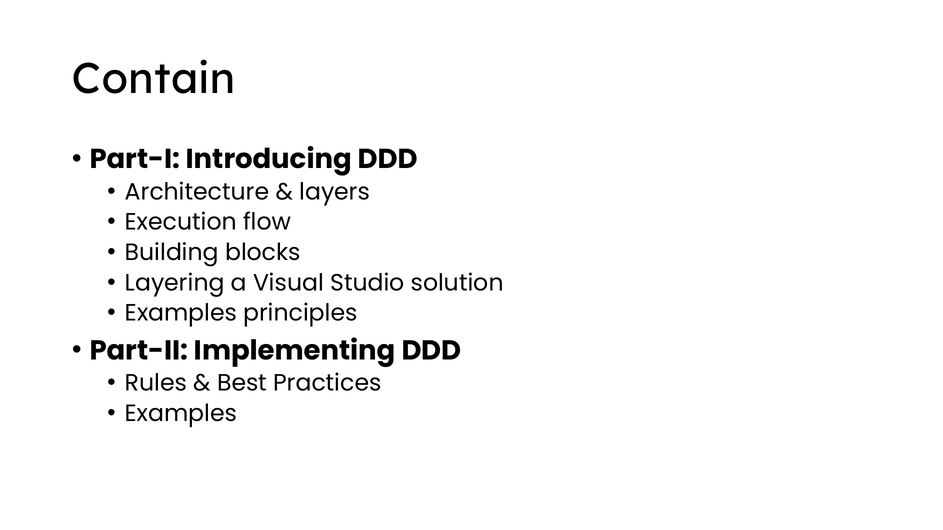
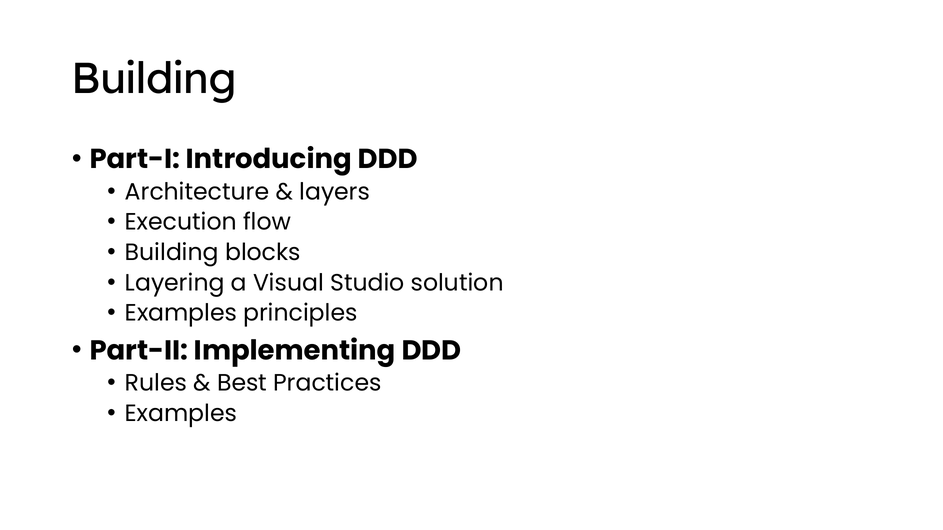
Contain at (154, 79): Contain -> Building
